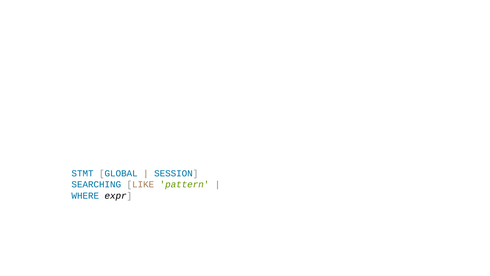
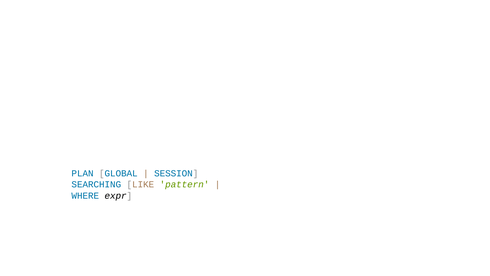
STMT: STMT -> PLAN
